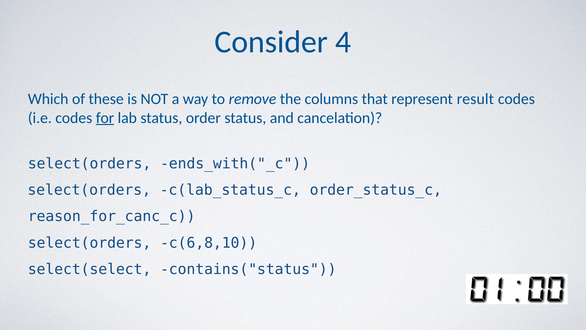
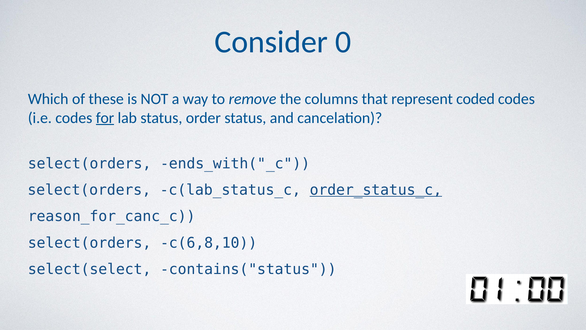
4: 4 -> 0
result: result -> coded
order_status_c underline: none -> present
